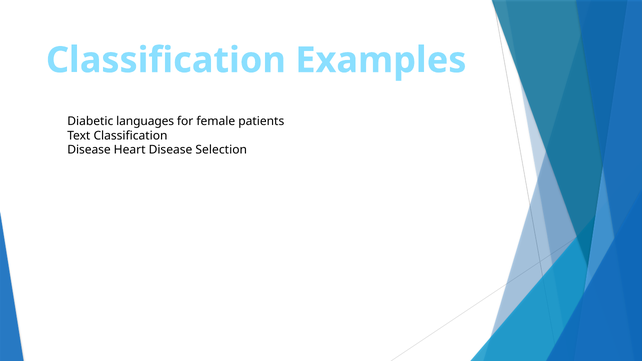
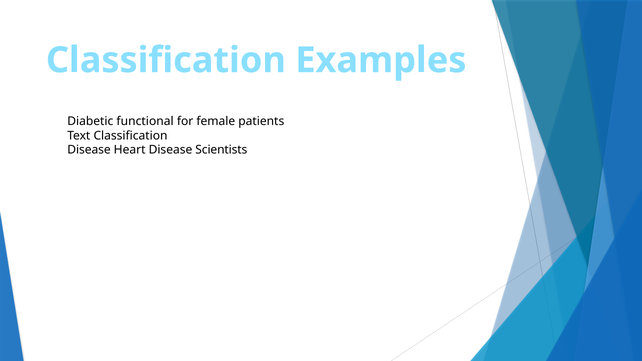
languages: languages -> functional
Selection: Selection -> Scientists
